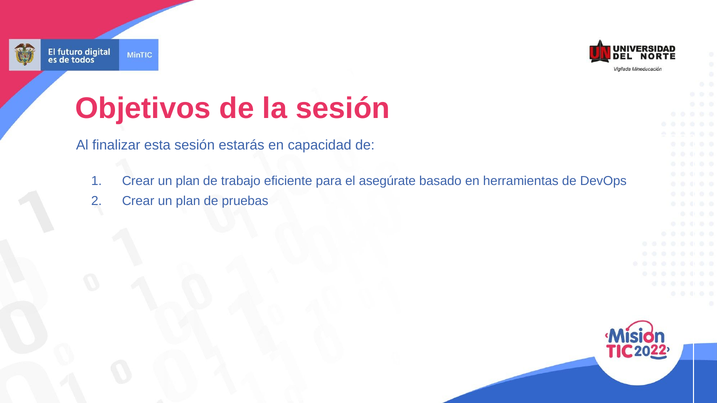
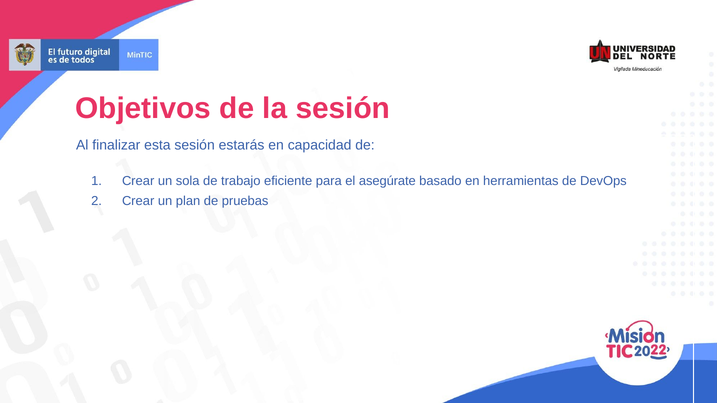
plan at (188, 181): plan -> sola
